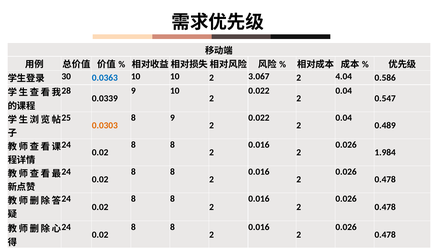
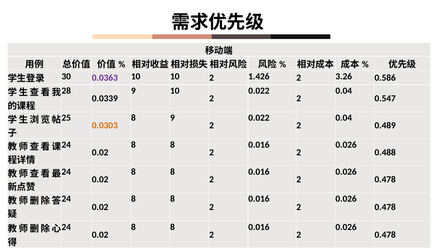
0.0363 colour: blue -> purple
3.067: 3.067 -> 1.426
4.04: 4.04 -> 3.26
1.984: 1.984 -> 0.488
